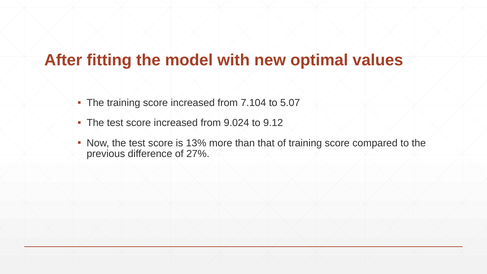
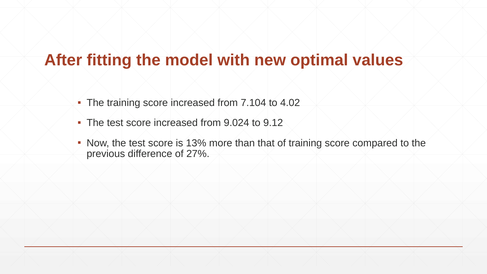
5.07: 5.07 -> 4.02
